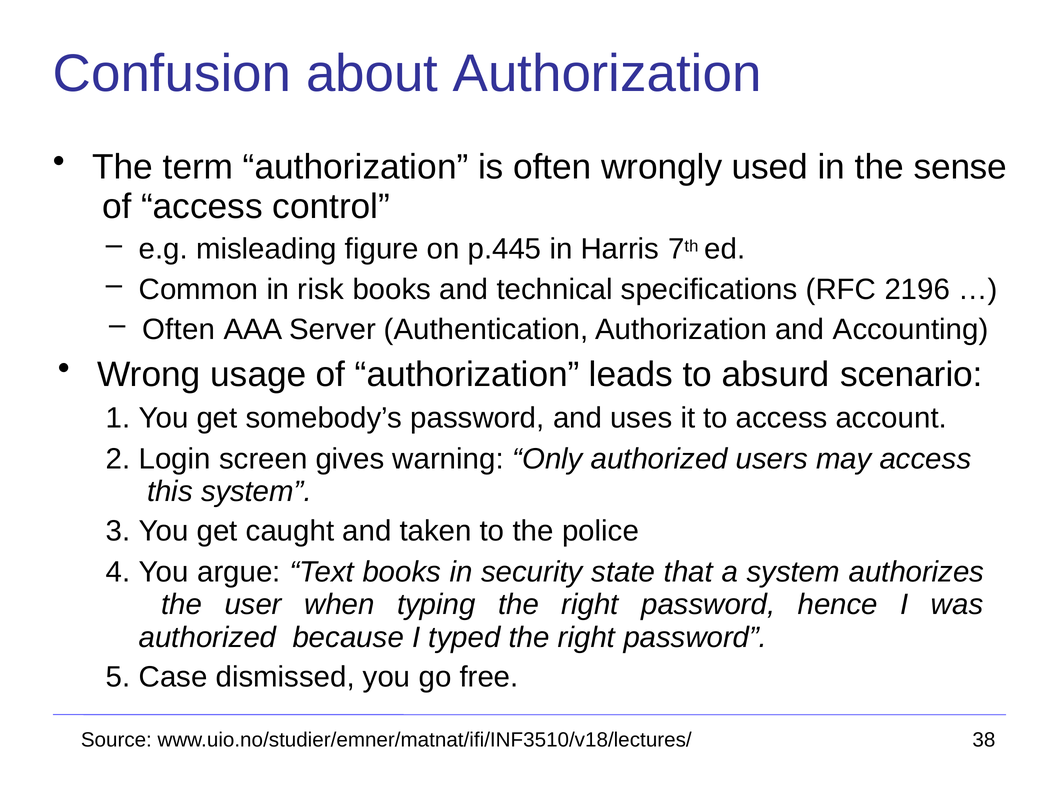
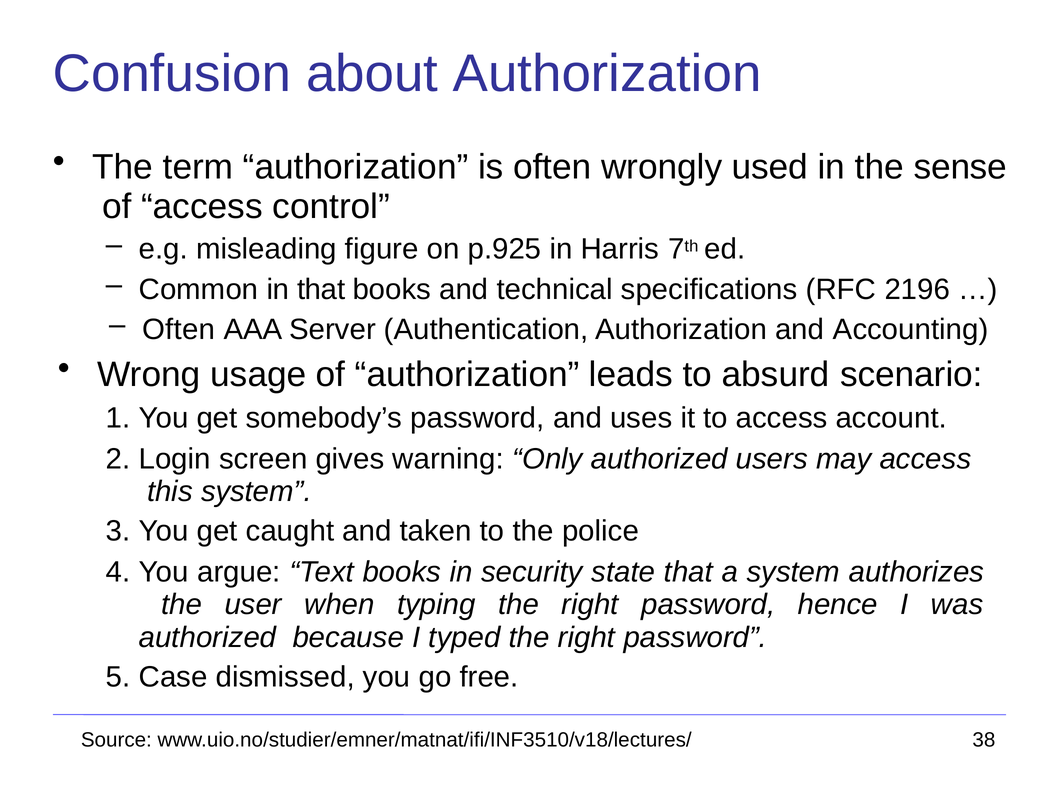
p.445: p.445 -> p.925
in risk: risk -> that
